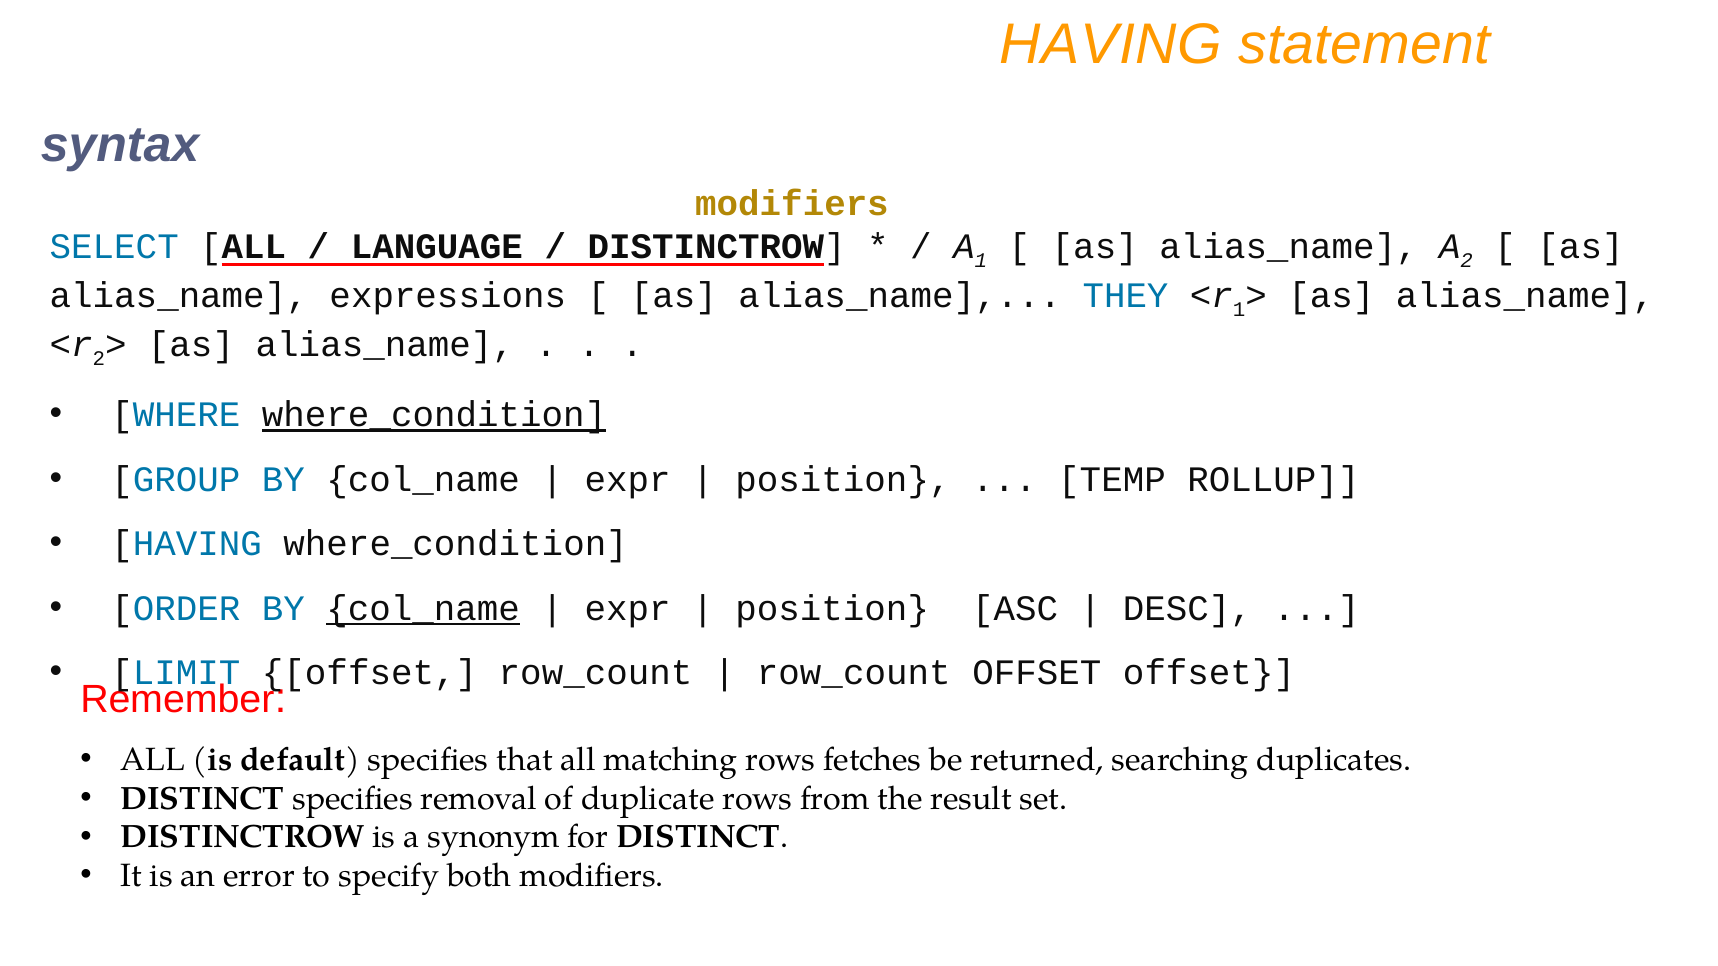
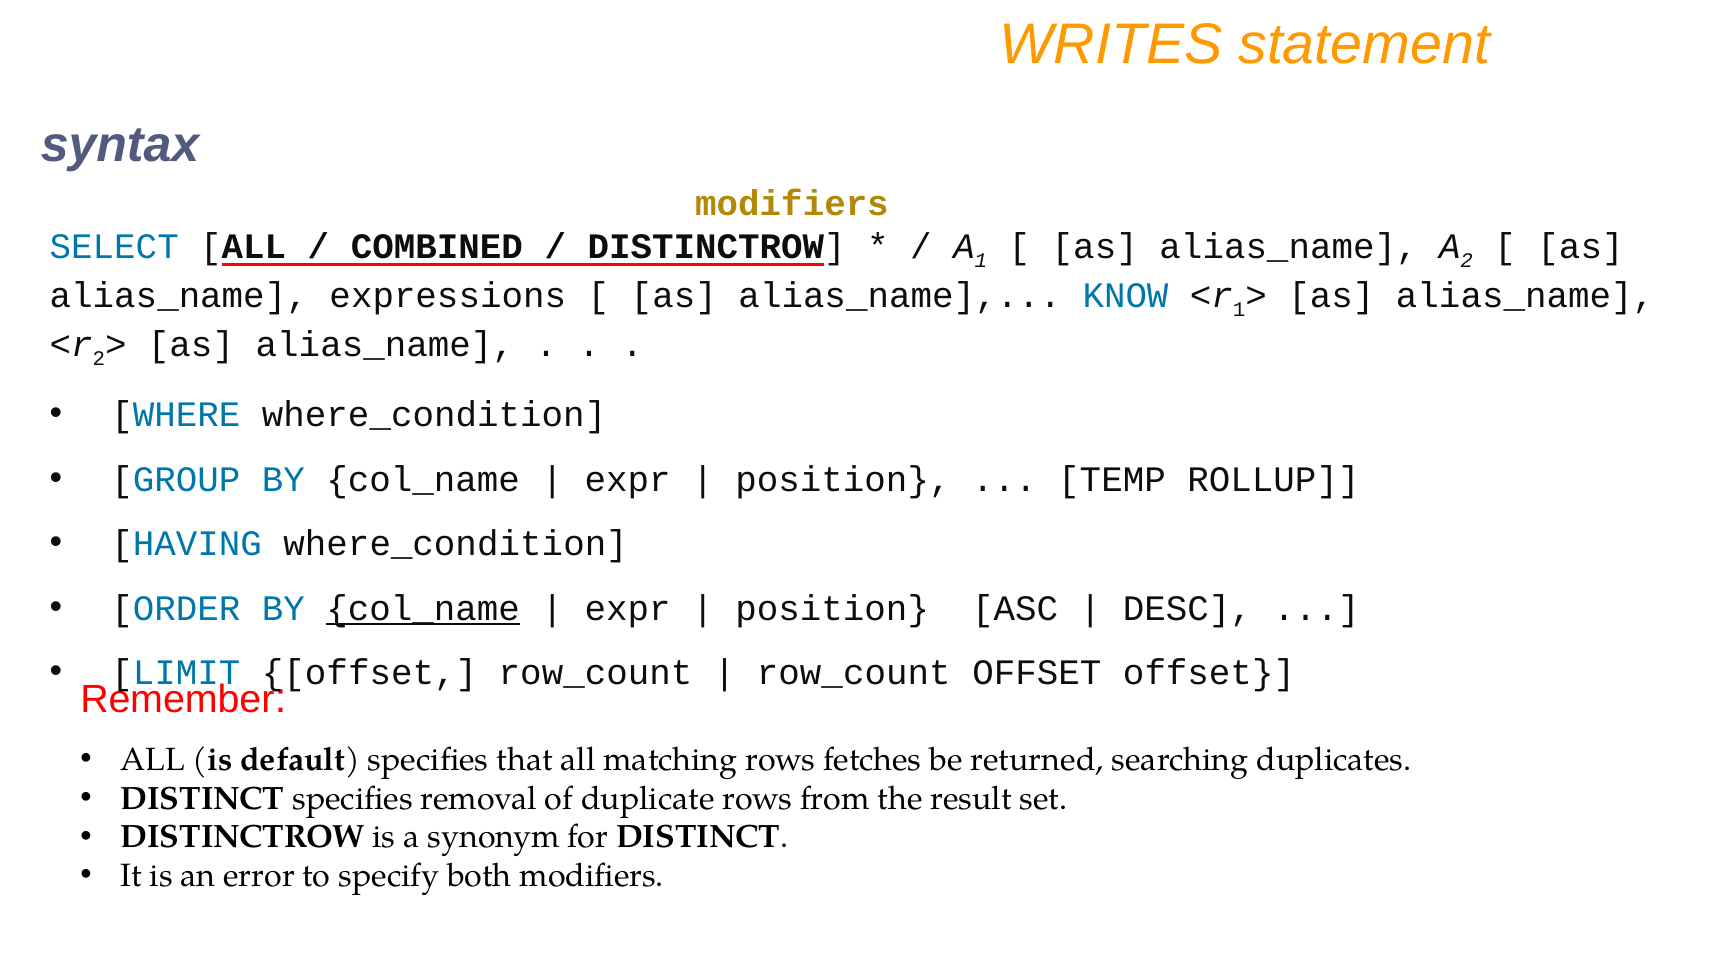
HAVING at (1111, 45): HAVING -> WRITES
LANGUAGE: LANGUAGE -> COMBINED
THEY: THEY -> KNOW
where_condition at (434, 415) underline: present -> none
